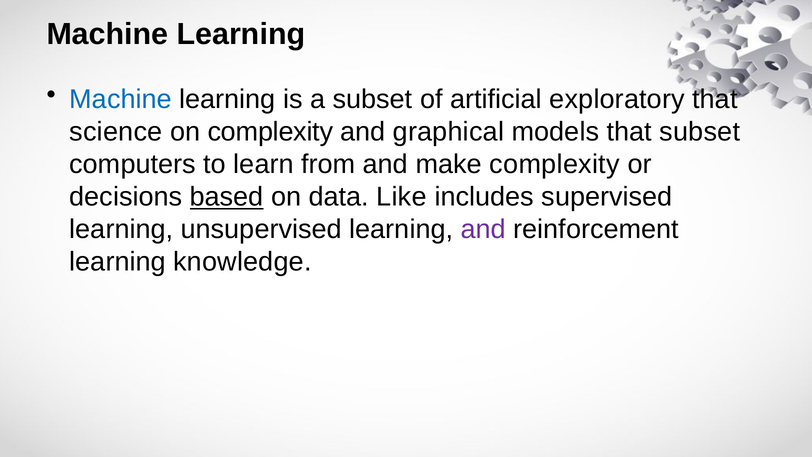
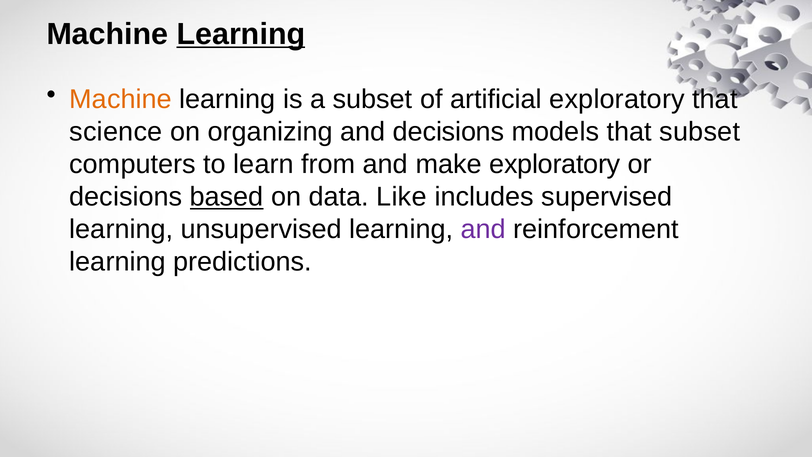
Learning at (241, 34) underline: none -> present
Machine at (121, 99) colour: blue -> orange
on complexity: complexity -> organizing
and graphical: graphical -> decisions
make complexity: complexity -> exploratory
knowledge: knowledge -> predictions
